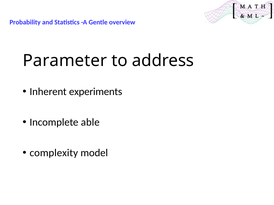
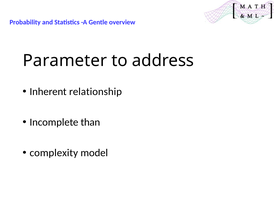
experiments: experiments -> relationship
able: able -> than
